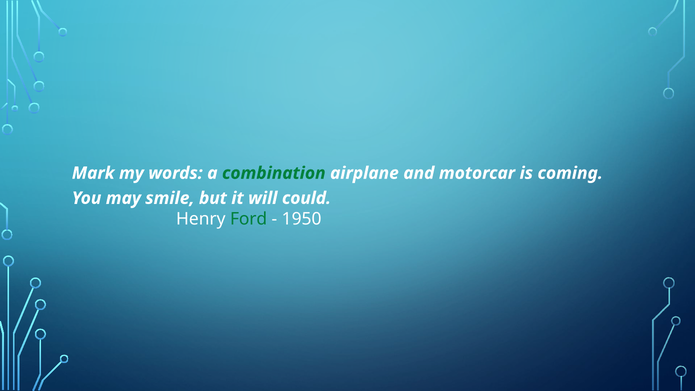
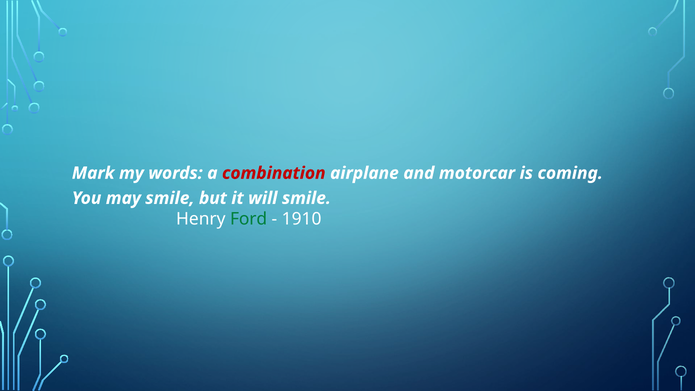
combination colour: green -> red
will could: could -> smile
1950: 1950 -> 1910
